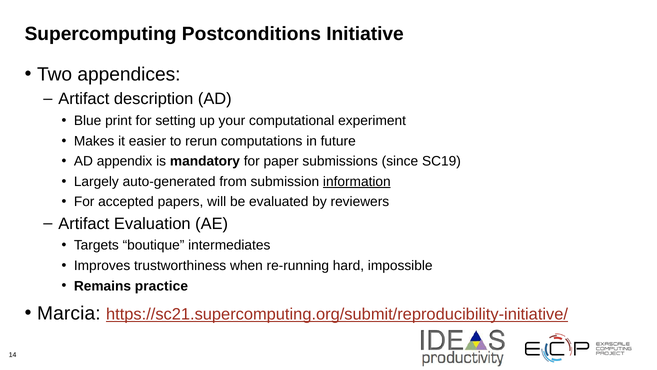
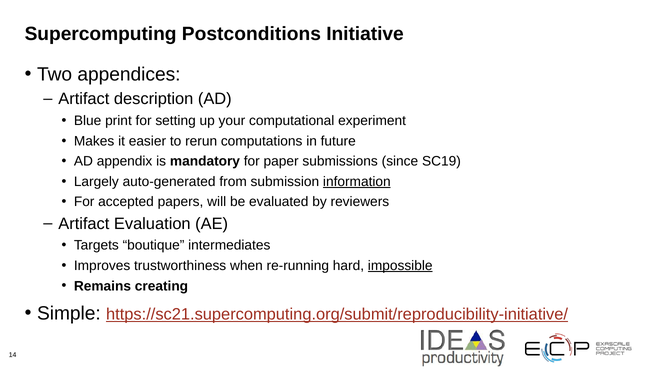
impossible underline: none -> present
practice: practice -> creating
Marcia: Marcia -> Simple
